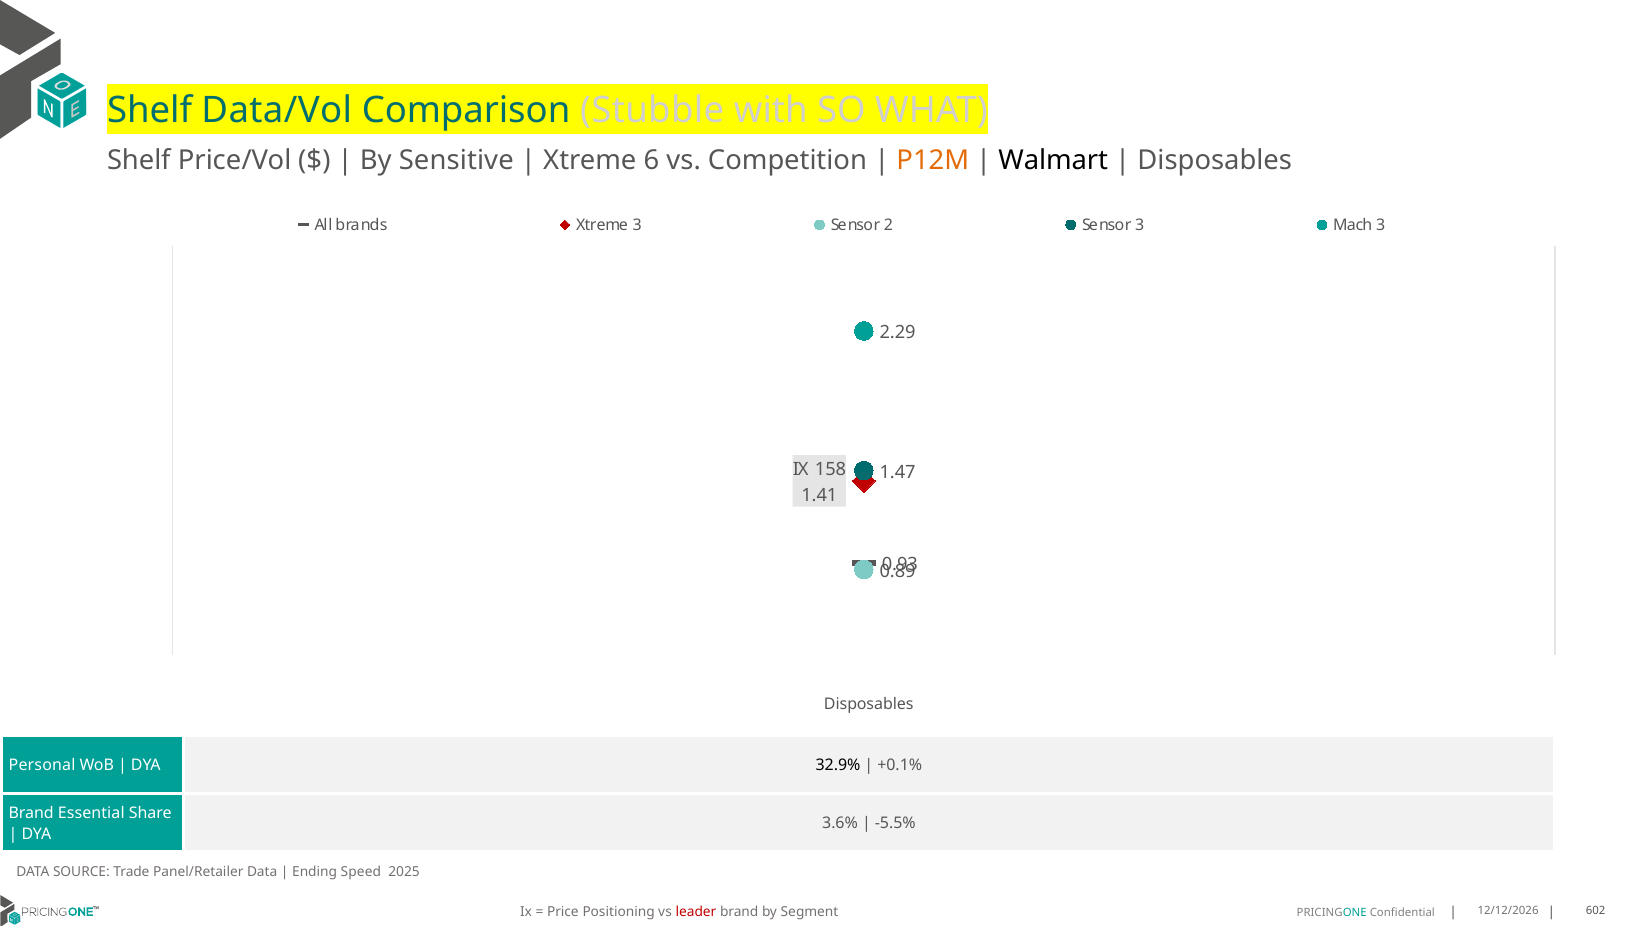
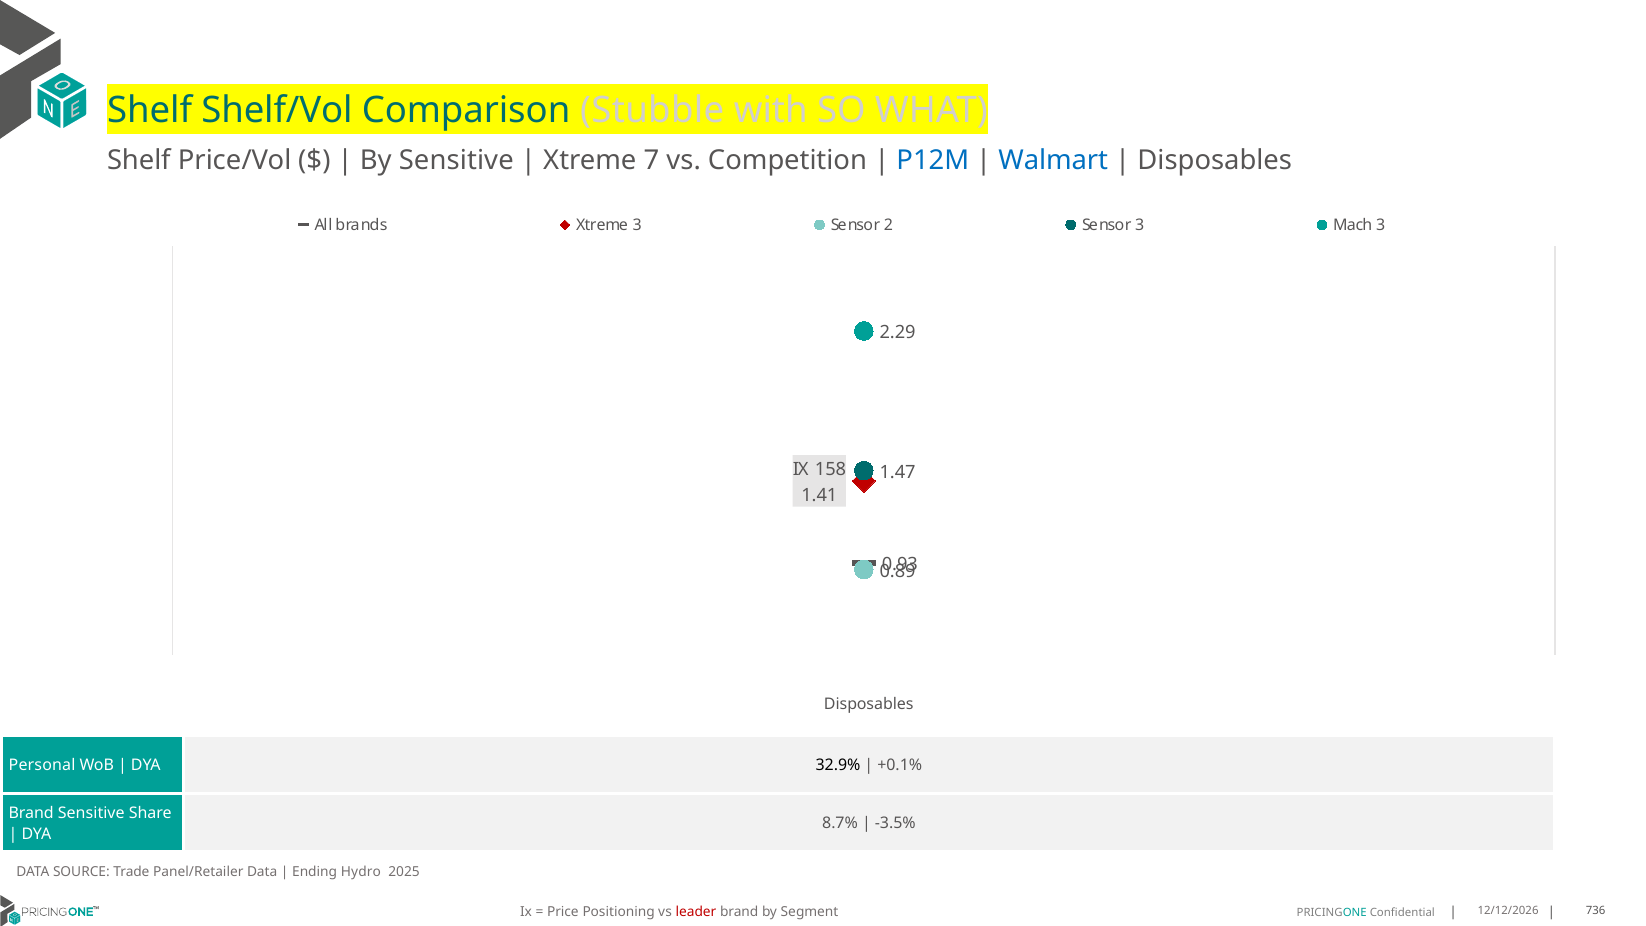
Data/Vol: Data/Vol -> Shelf/Vol
6: 6 -> 7
P12M colour: orange -> blue
Walmart colour: black -> blue
Brand Essential: Essential -> Sensitive
3.6%: 3.6% -> 8.7%
-5.5%: -5.5% -> -3.5%
Speed: Speed -> Hydro
602: 602 -> 736
